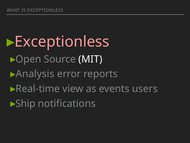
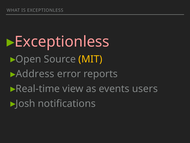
MIT colour: white -> yellow
Analysis: Analysis -> Address
Ship: Ship -> Josh
